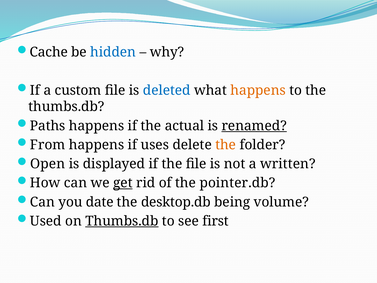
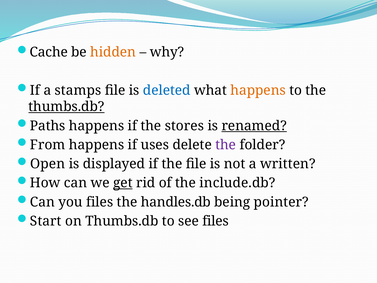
hidden colour: blue -> orange
custom: custom -> stamps
thumbs.db at (66, 107) underline: none -> present
actual: actual -> stores
the at (226, 145) colour: orange -> purple
pointer.db: pointer.db -> include.db
you date: date -> files
desktop.db: desktop.db -> handles.db
volume: volume -> pointer
Used: Used -> Start
Thumbs.db at (122, 221) underline: present -> none
see first: first -> files
